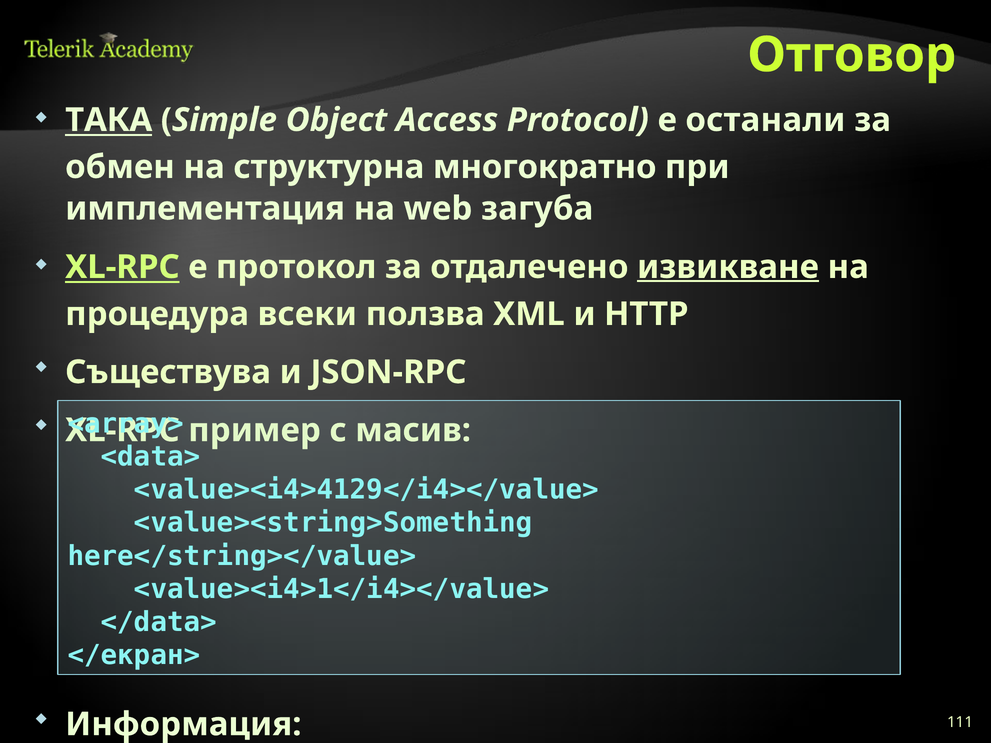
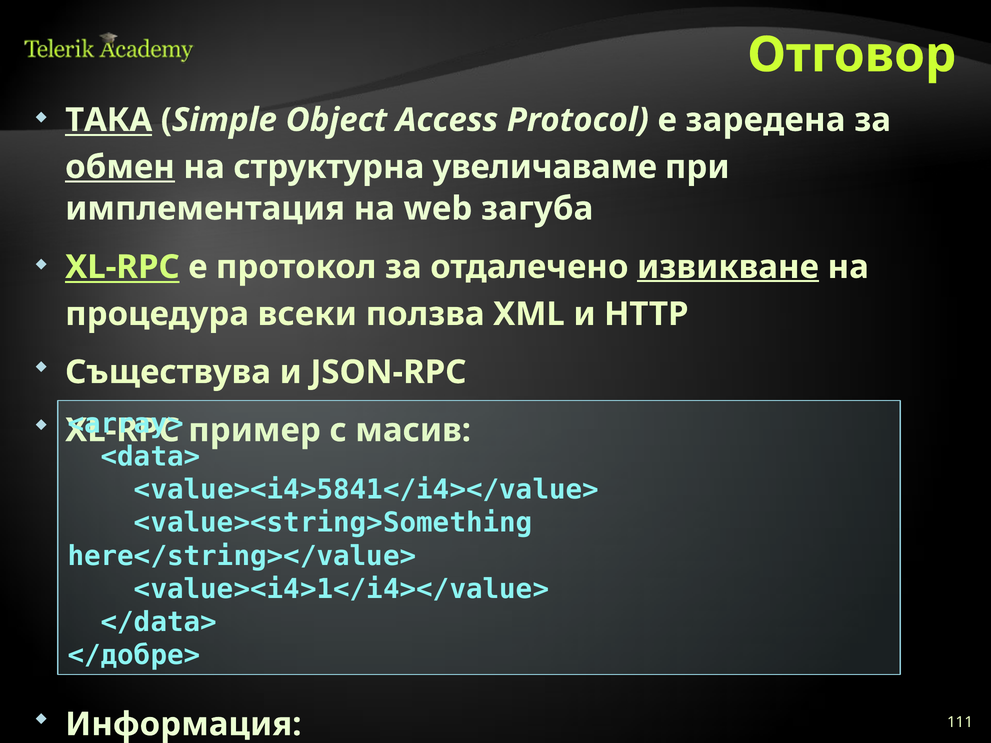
останали: останали -> заредена
обмен underline: none -> present
многократно: многократно -> увеличаваме
<value><i4>4129</i4></value>: <value><i4>4129</i4></value> -> <value><i4>5841</i4></value>
</екран>: </екран> -> </добре>
